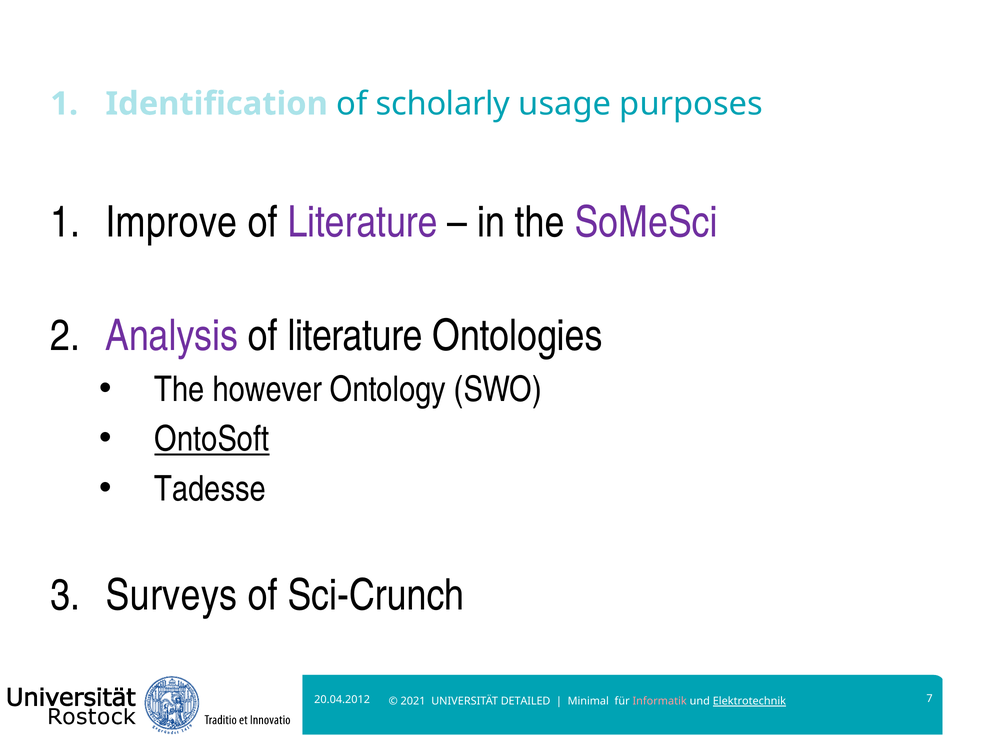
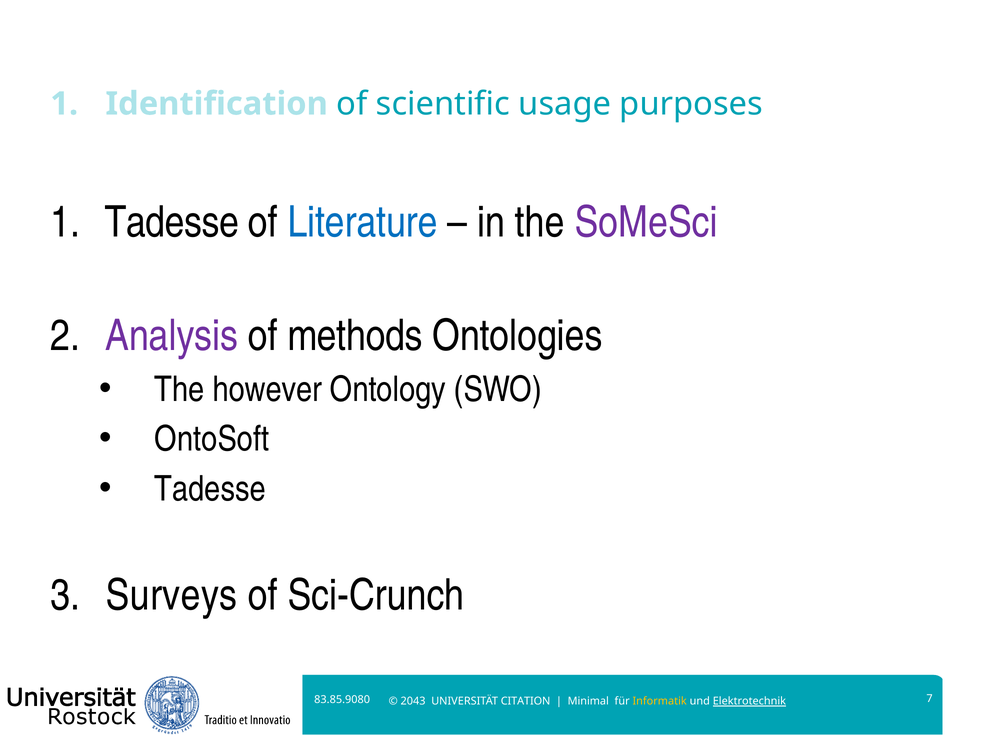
scholarly: scholarly -> scientific
Improve at (171, 223): Improve -> Tadesse
Literature at (363, 223) colour: purple -> blue
literature at (355, 336): literature -> methods
OntoSoft underline: present -> none
20.04.2012: 20.04.2012 -> 83.85.9080
2021: 2021 -> 2043
DETAILED: DETAILED -> CITATION
Informatik colour: pink -> yellow
